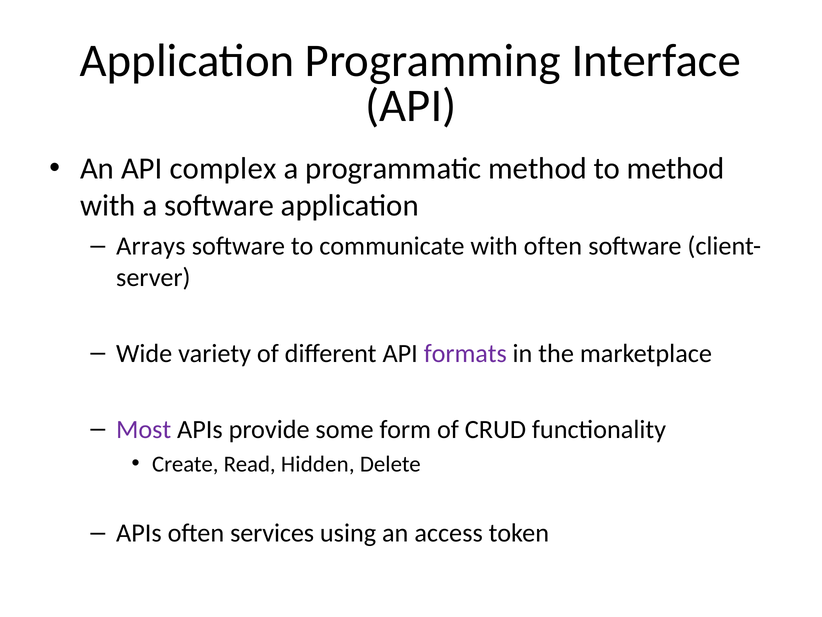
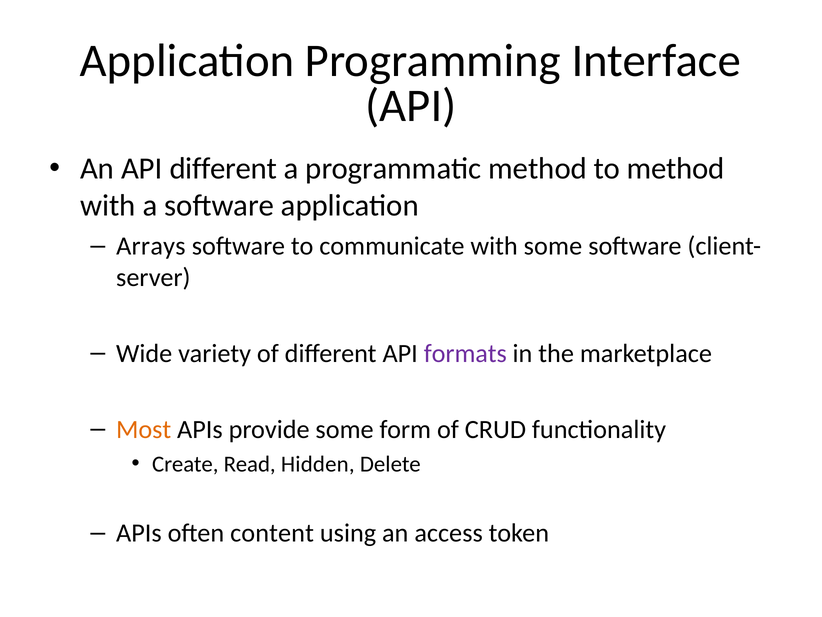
API complex: complex -> different
with often: often -> some
Most colour: purple -> orange
services: services -> content
